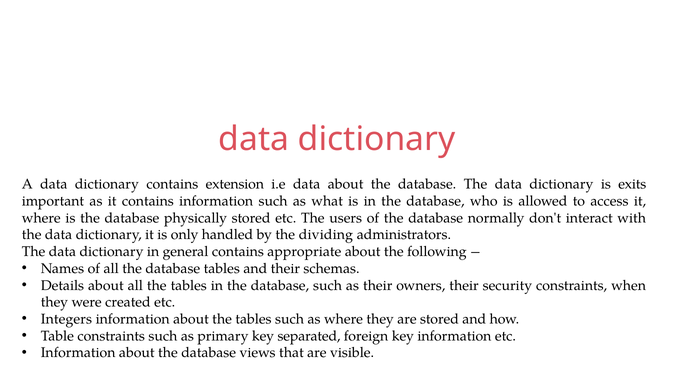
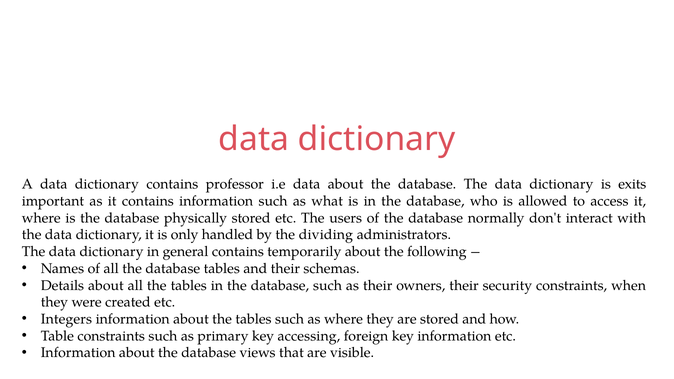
extension: extension -> professor
appropriate: appropriate -> temporarily
separated: separated -> accessing
